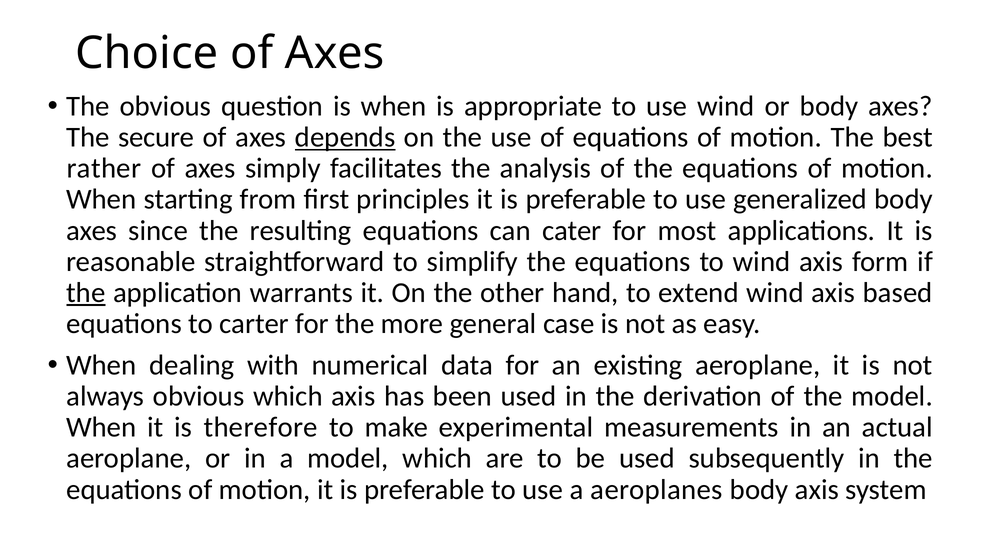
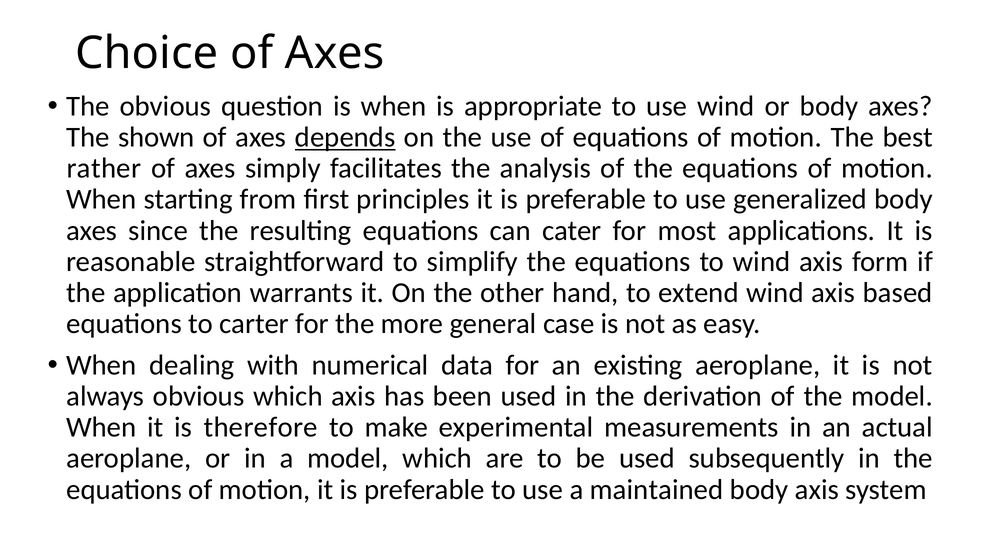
secure: secure -> shown
the at (86, 293) underline: present -> none
aeroplanes: aeroplanes -> maintained
